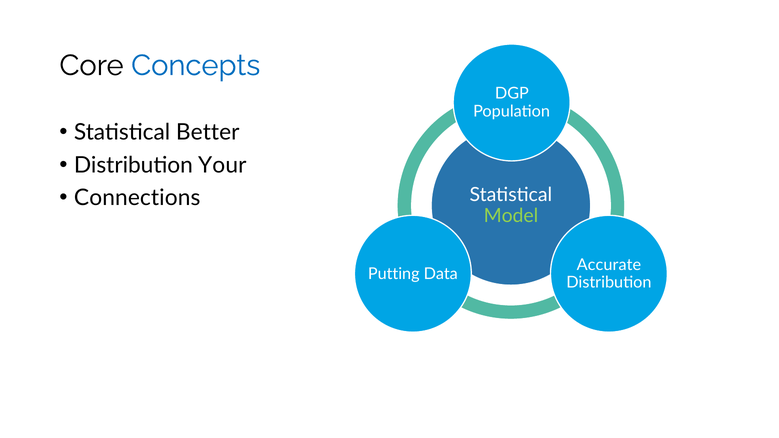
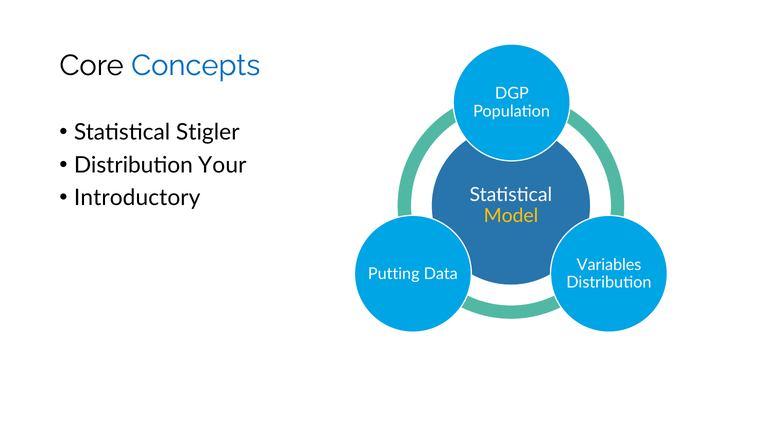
Better: Better -> Stigler
Connections: Connections -> Introductory
Model colour: light green -> yellow
Accurate: Accurate -> Variables
